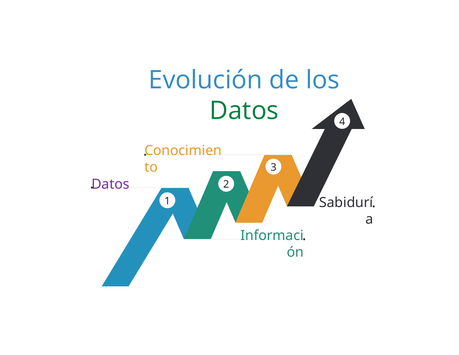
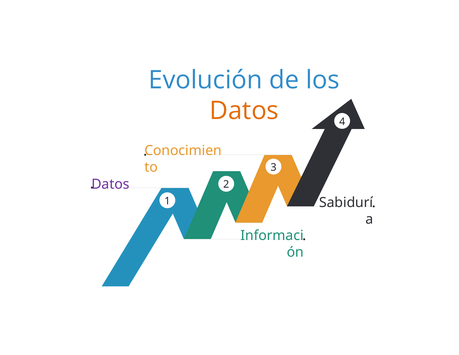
Datos at (244, 111) colour: green -> orange
